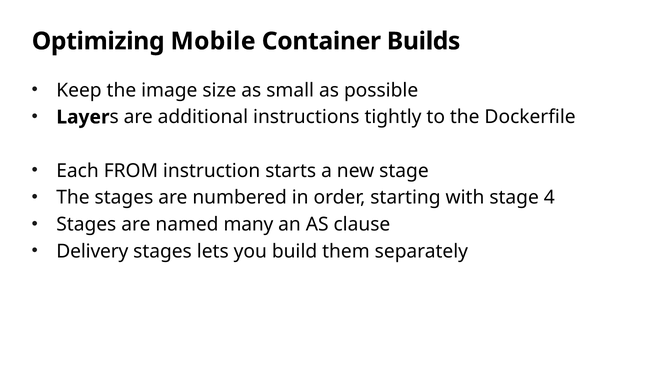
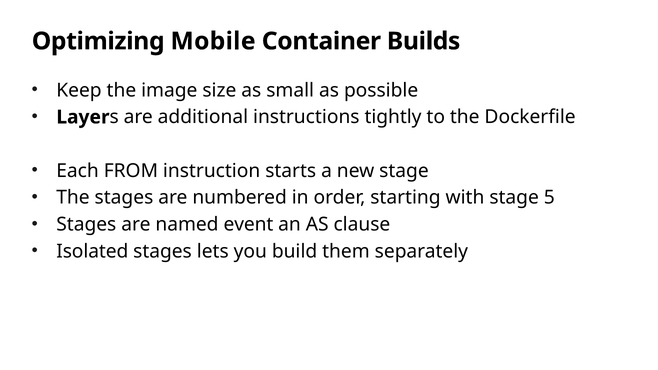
4: 4 -> 5
many: many -> event
Delivery: Delivery -> Isolated
